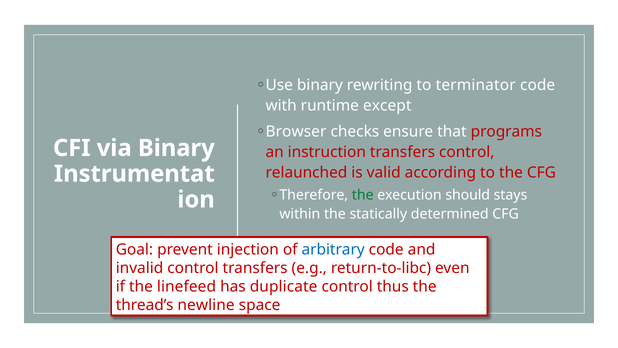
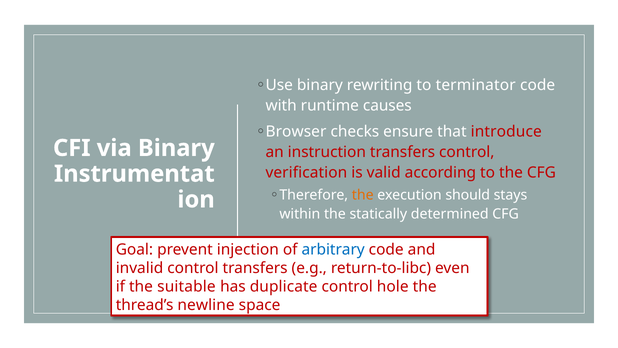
except: except -> causes
programs: programs -> introduce
relaunched: relaunched -> verification
the at (363, 195) colour: green -> orange
linefeed: linefeed -> suitable
thus: thus -> hole
